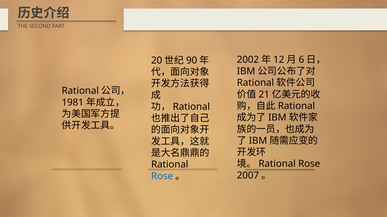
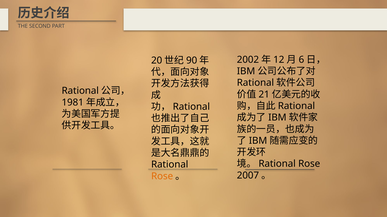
Rose at (162, 177) colour: blue -> orange
